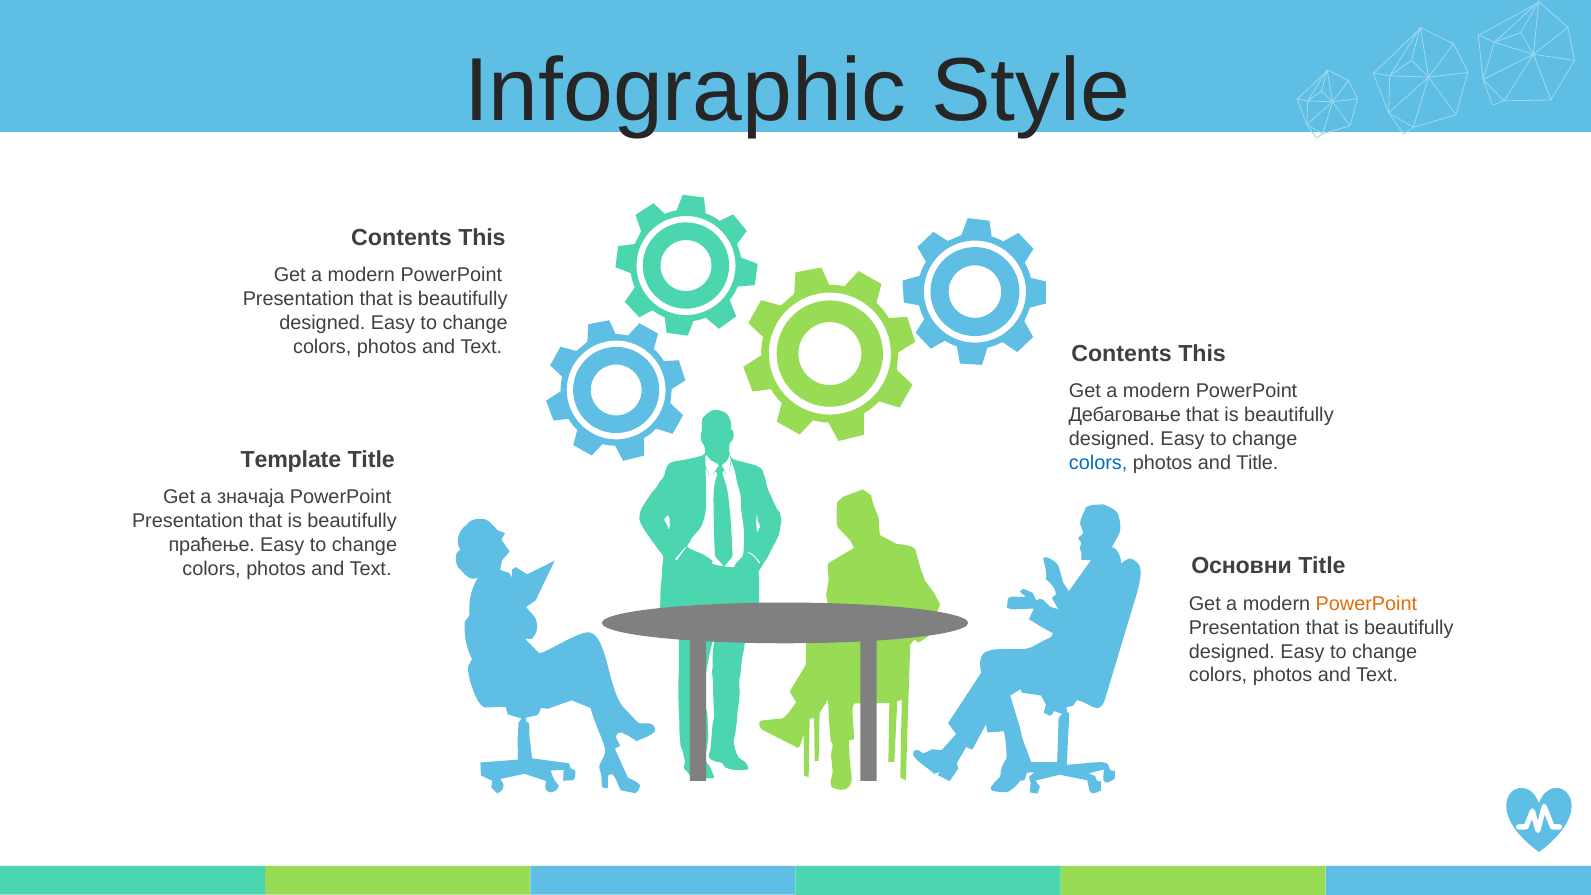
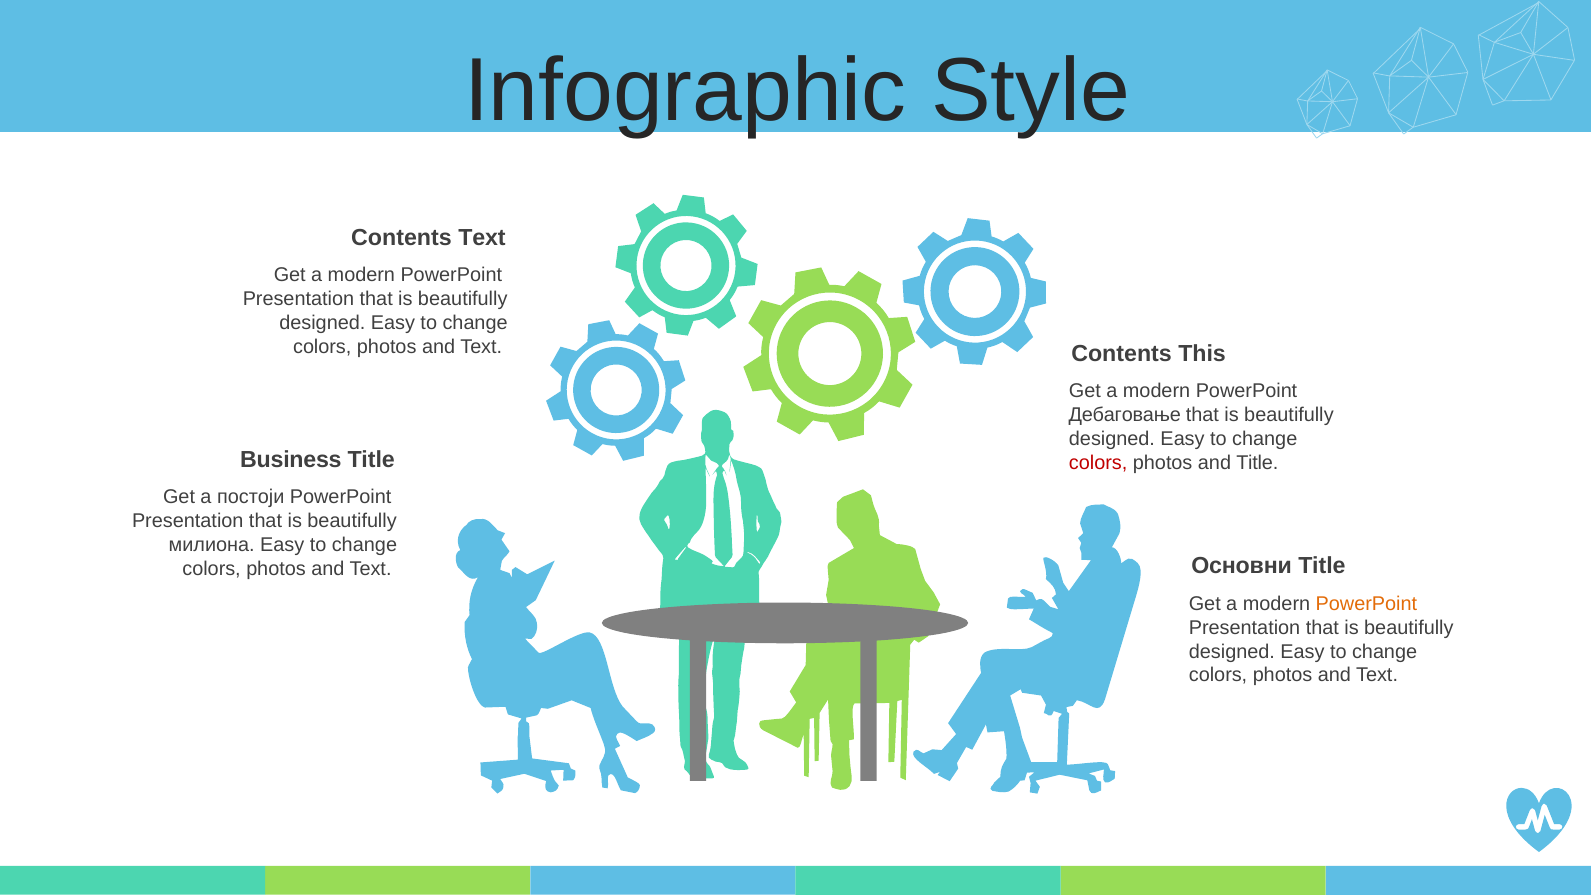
This at (482, 238): This -> Text
Template: Template -> Business
colors at (1098, 463) colour: blue -> red
значаја: значаја -> постоји
праћење: праћење -> милиона
